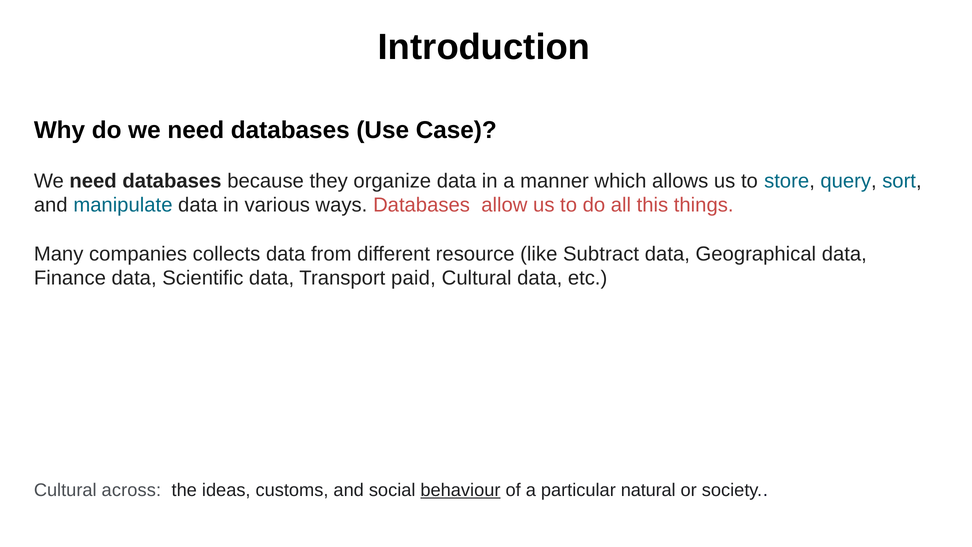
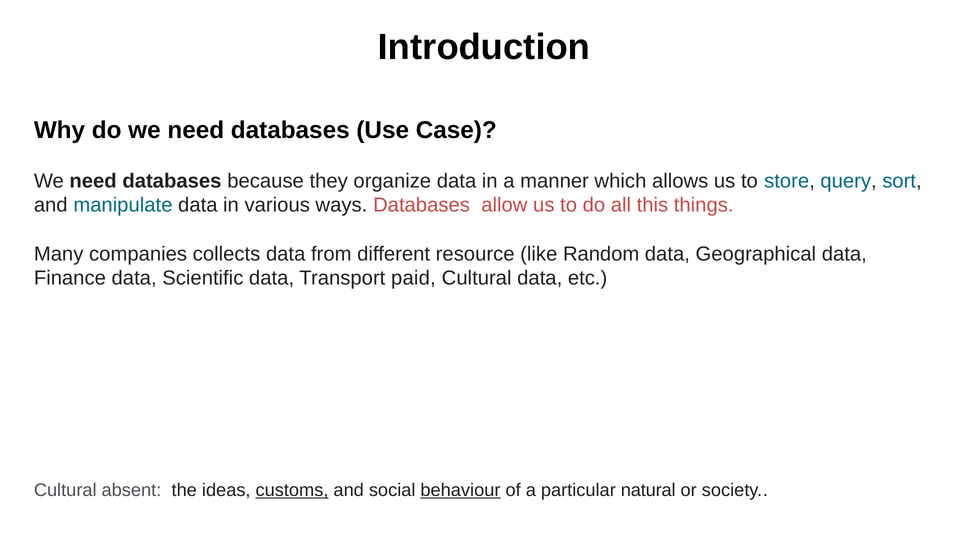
Subtract: Subtract -> Random
across: across -> absent
customs underline: none -> present
